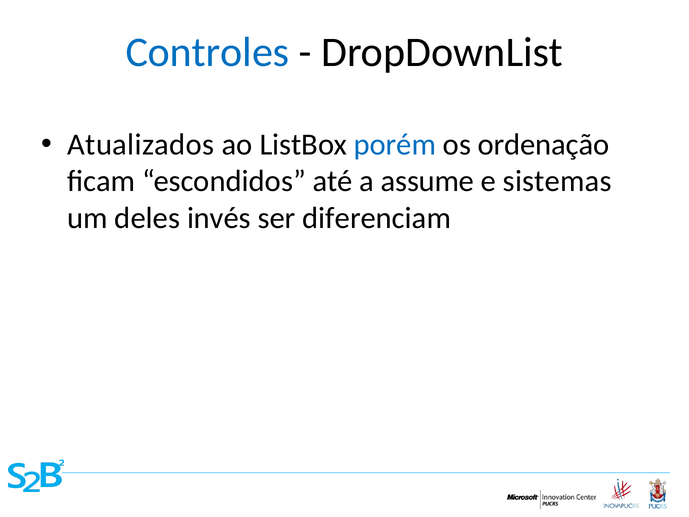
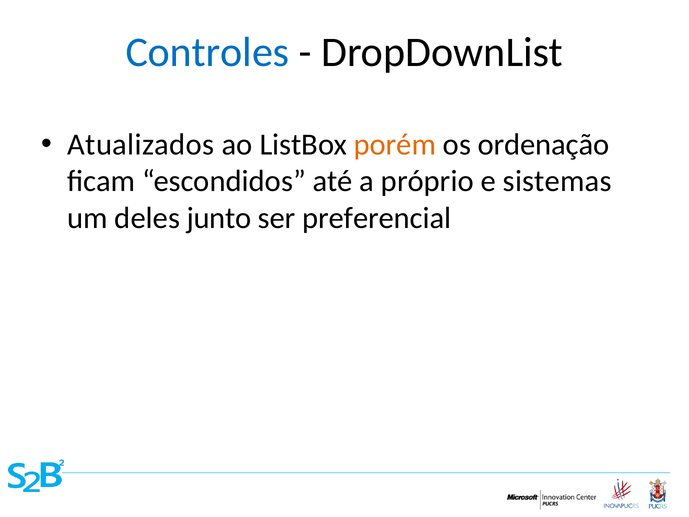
porém colour: blue -> orange
assume: assume -> próprio
invés: invés -> junto
diferenciam: diferenciam -> preferencial
